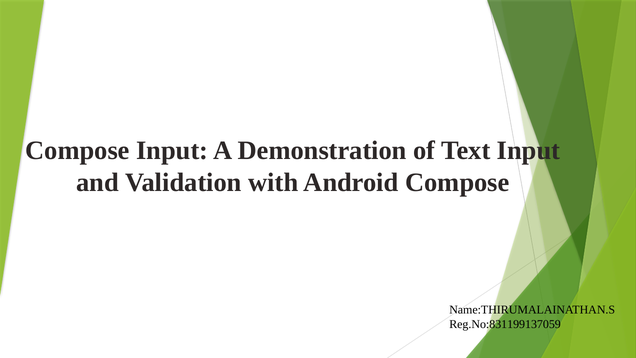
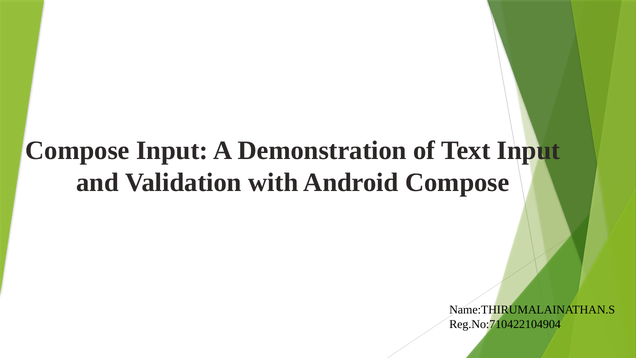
Reg.No:831199137059: Reg.No:831199137059 -> Reg.No:710422104904
